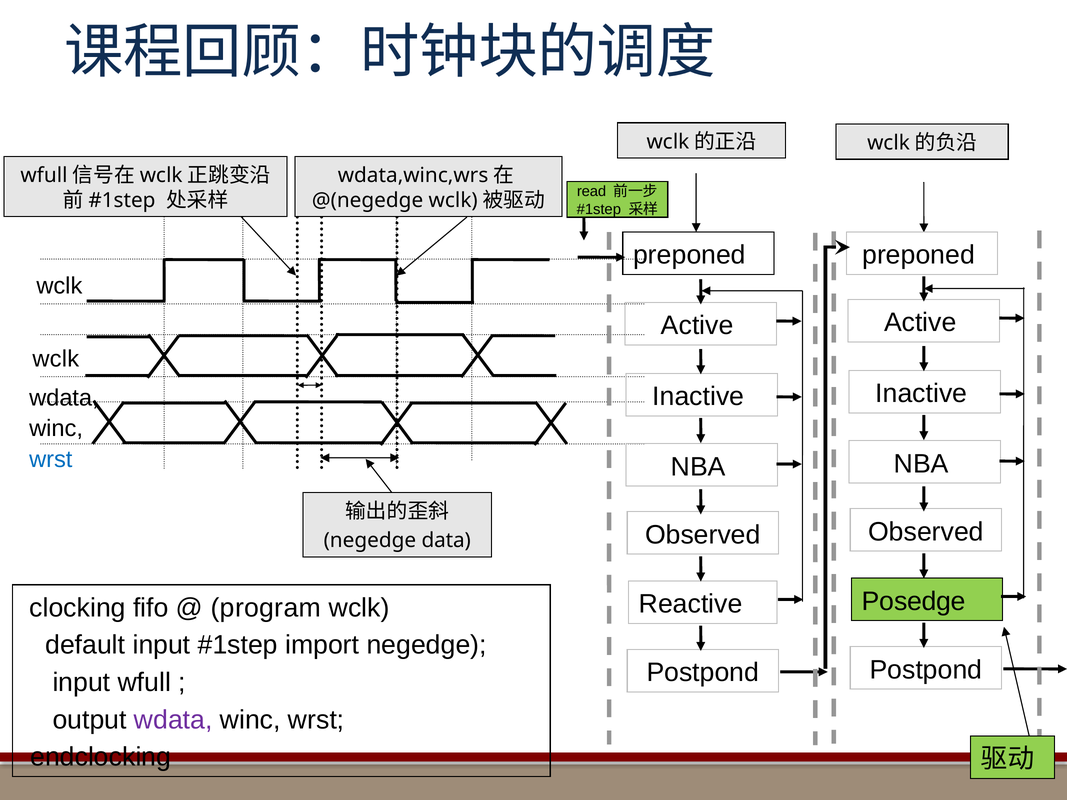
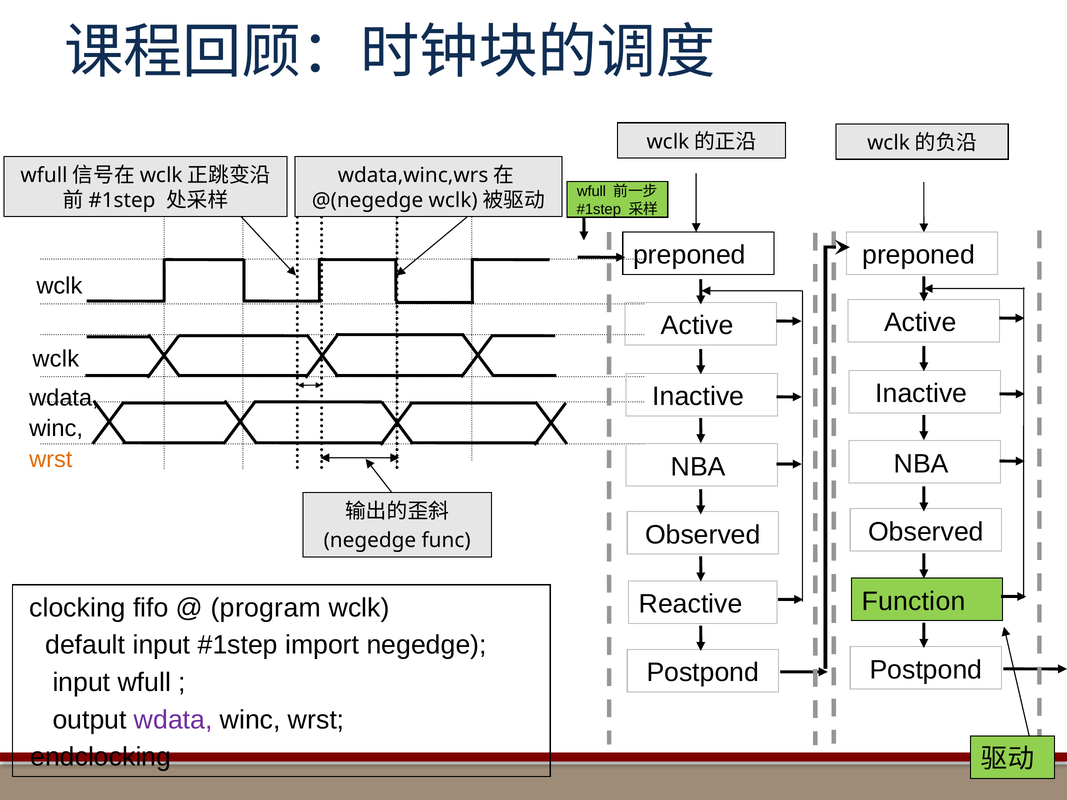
read at (592, 192): read -> wfull
wrst at (51, 459) colour: blue -> orange
data: data -> func
Posedge: Posedge -> Function
